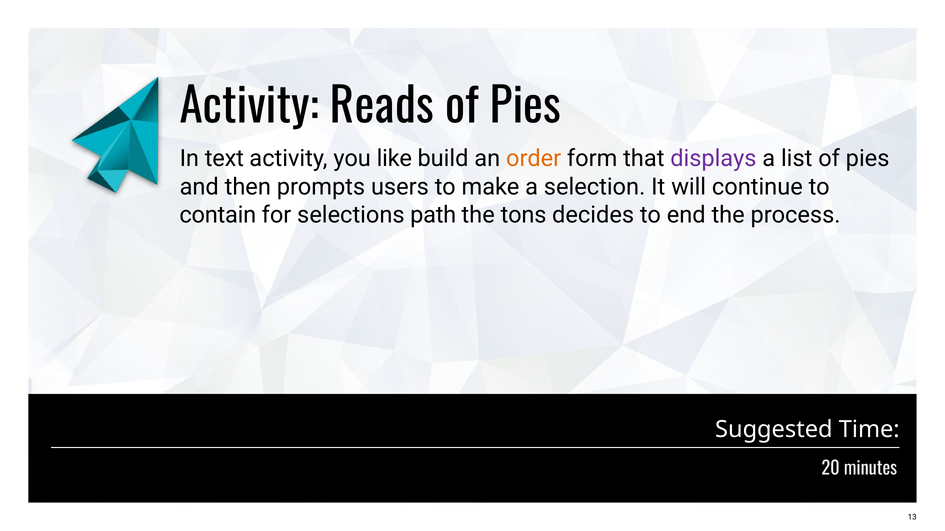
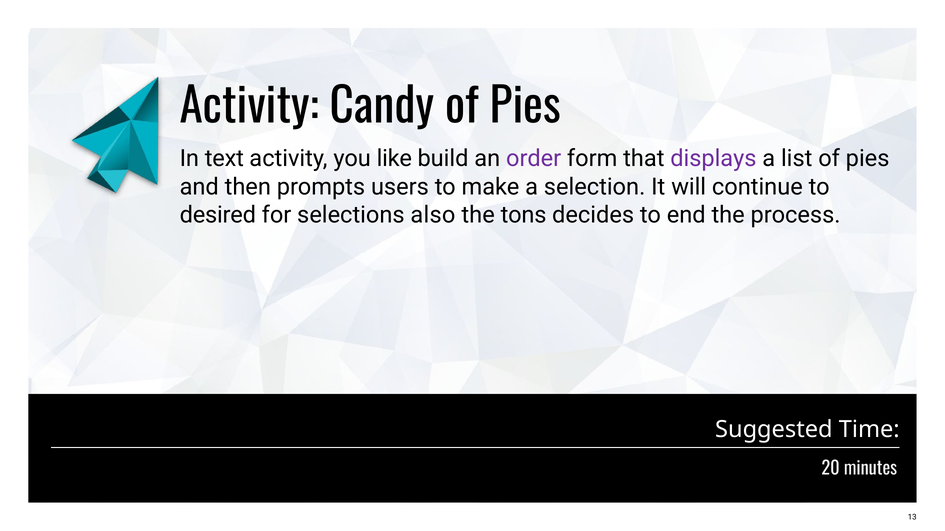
Reads: Reads -> Candy
order colour: orange -> purple
contain: contain -> desired
path: path -> also
